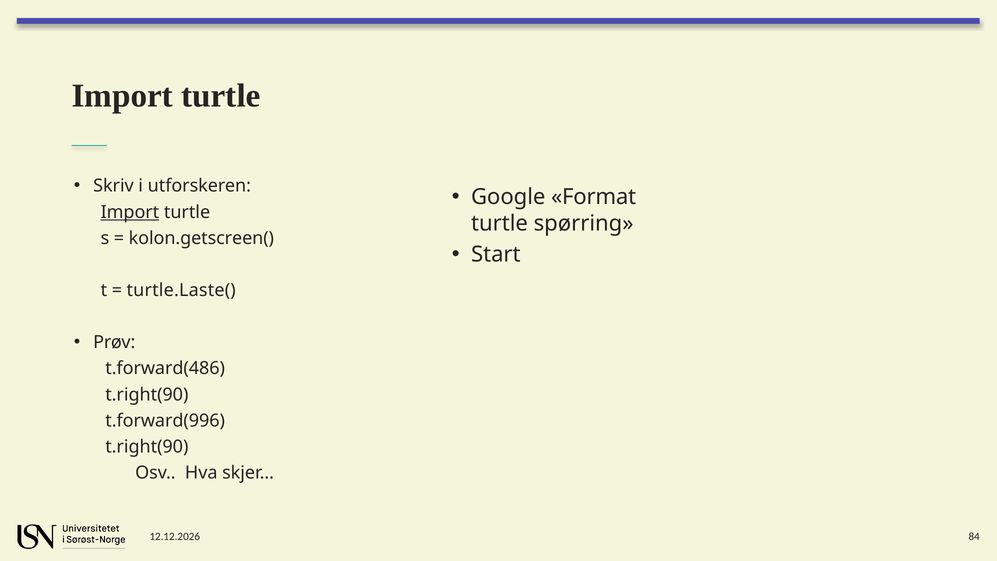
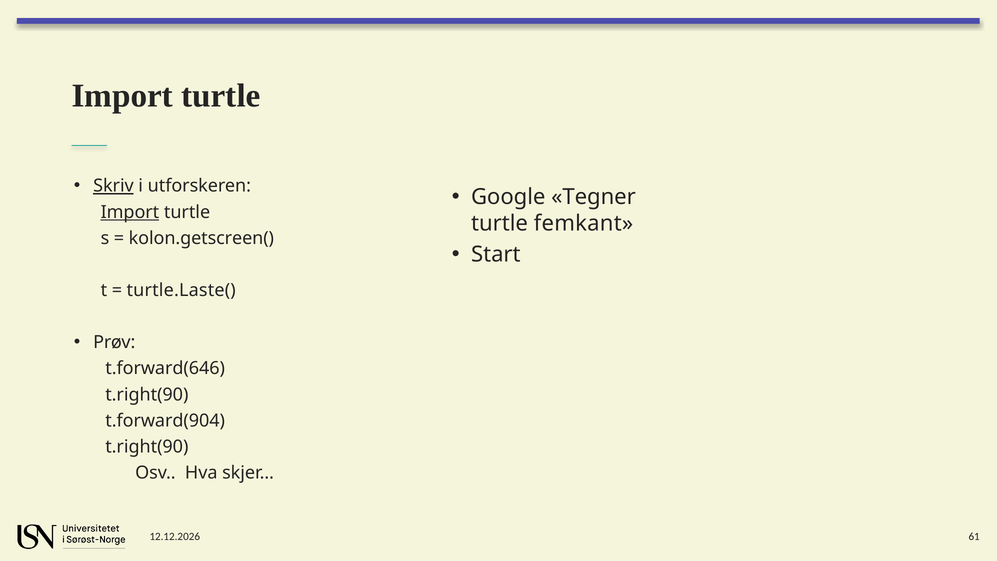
Skriv underline: none -> present
Format: Format -> Tegner
spørring: spørring -> femkant
t.forward(486: t.forward(486 -> t.forward(646
t.forward(996: t.forward(996 -> t.forward(904
84: 84 -> 61
